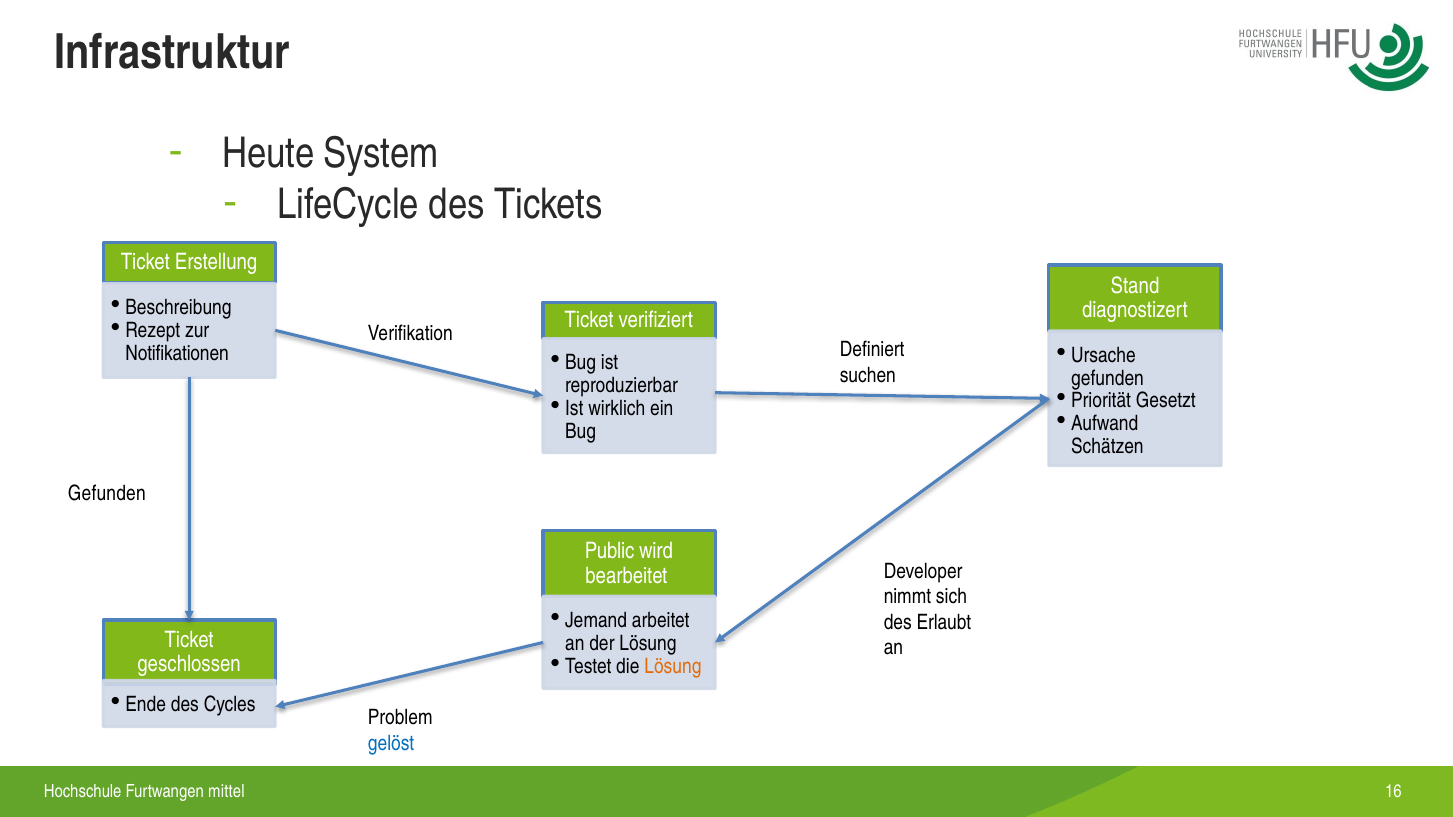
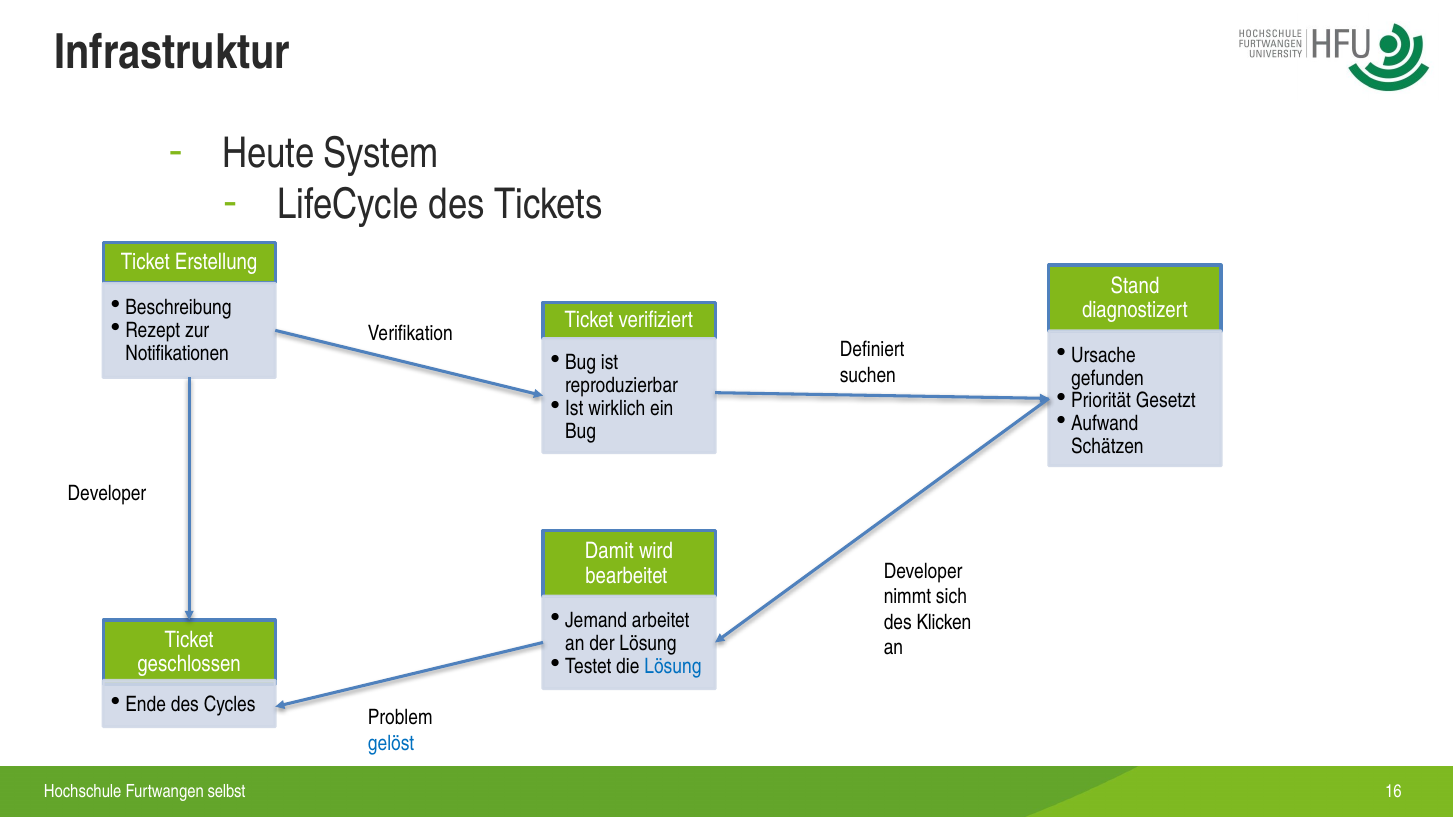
Gefunden at (107, 494): Gefunden -> Developer
Public: Public -> Damit
Erlaubt: Erlaubt -> Klicken
Lösung at (673, 666) colour: orange -> blue
mittel: mittel -> selbst
